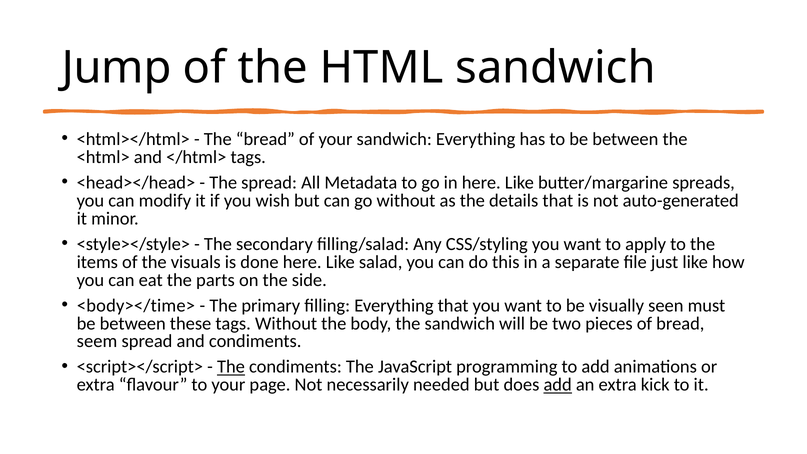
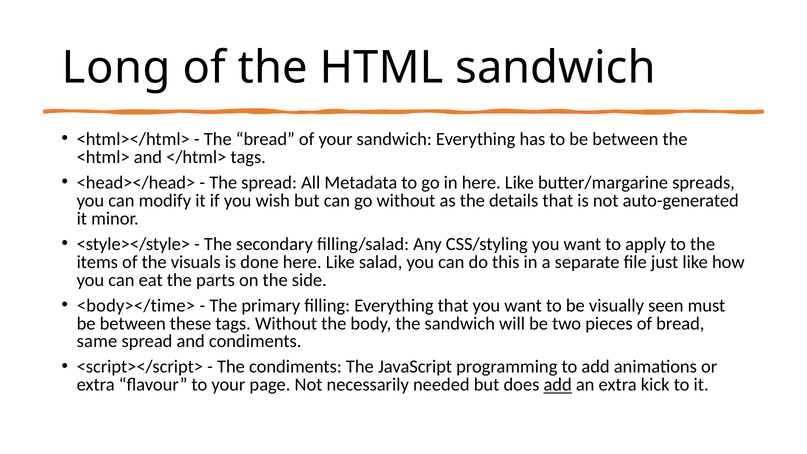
Jump: Jump -> Long
seem: seem -> same
The at (231, 367) underline: present -> none
